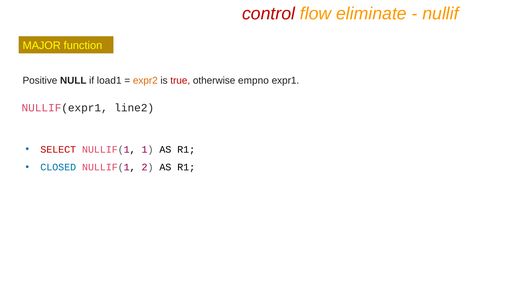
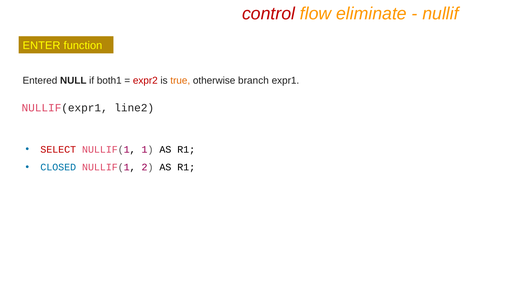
MAJOR: MAJOR -> ENTER
Positive: Positive -> Entered
load1: load1 -> both1
expr2 colour: orange -> red
true colour: red -> orange
empno: empno -> branch
